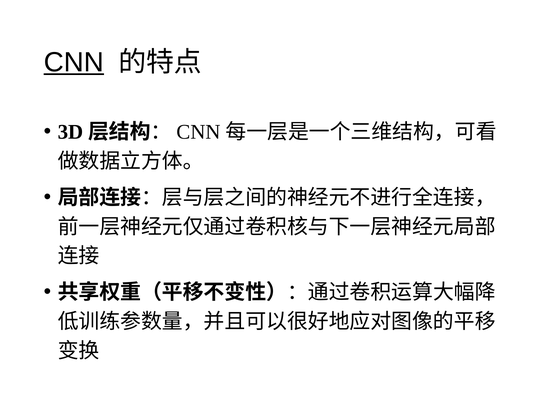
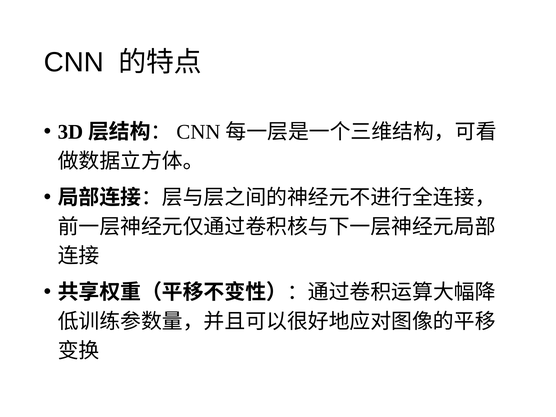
CNN underline: present -> none
